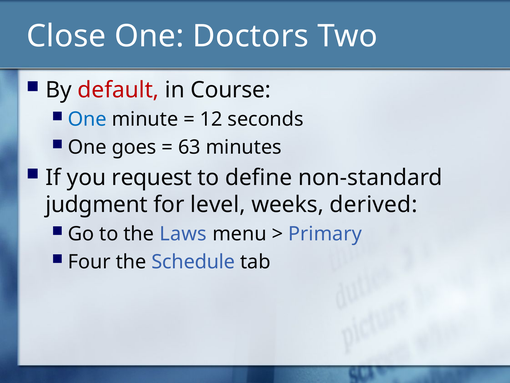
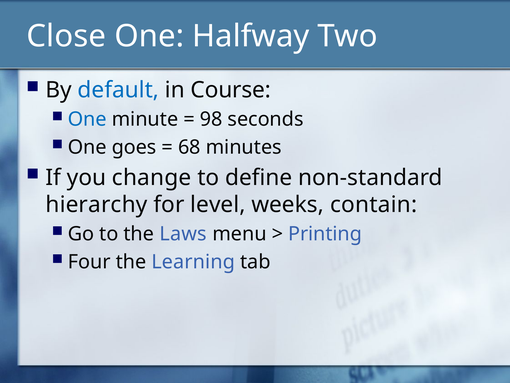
Doctors: Doctors -> Halfway
default colour: red -> blue
12: 12 -> 98
63: 63 -> 68
request: request -> change
judgment: judgment -> hierarchy
derived: derived -> contain
Primary: Primary -> Printing
Schedule: Schedule -> Learning
